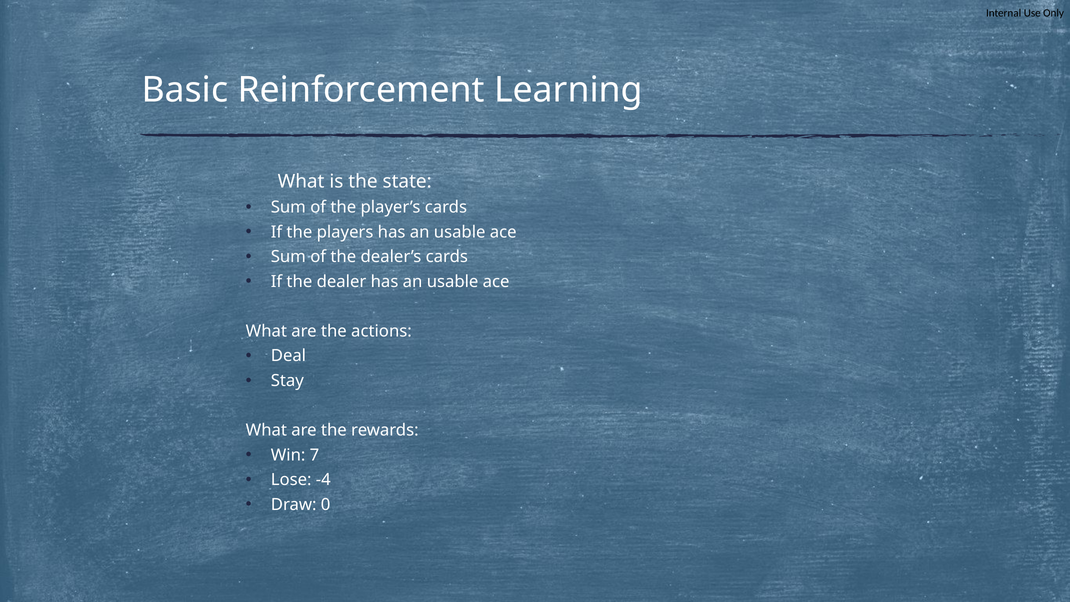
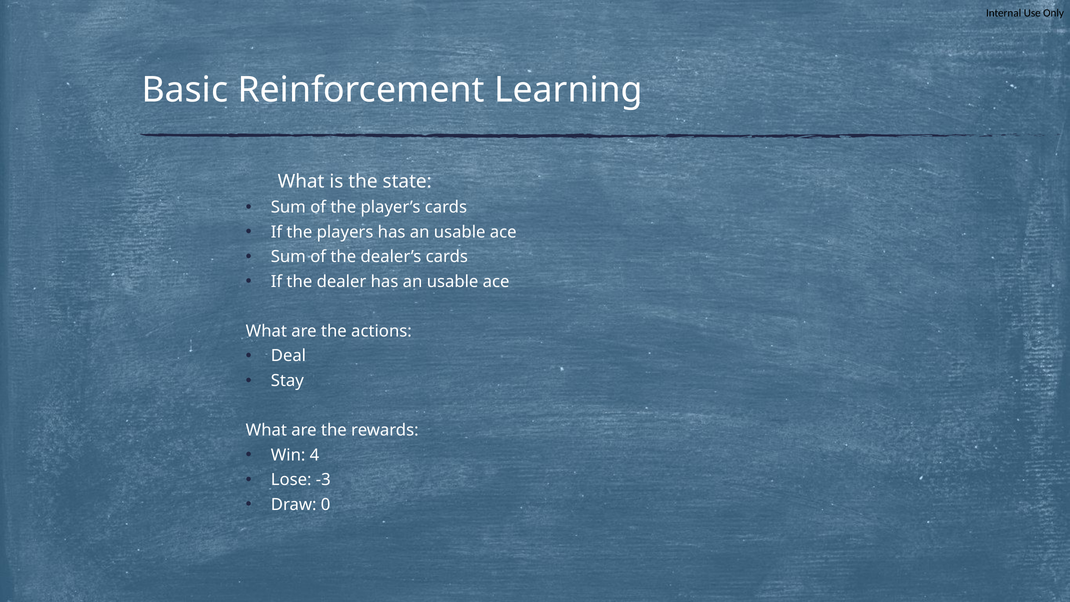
7: 7 -> 4
-4: -4 -> -3
